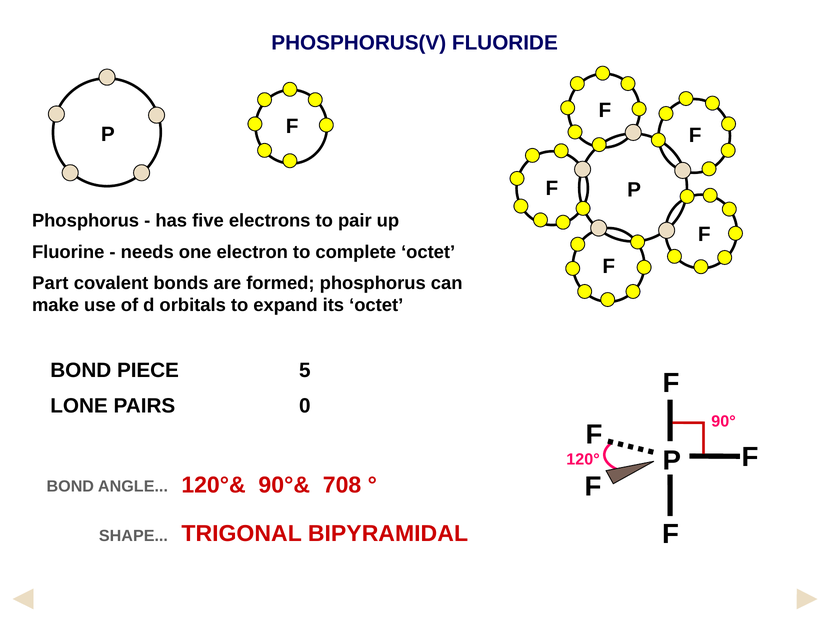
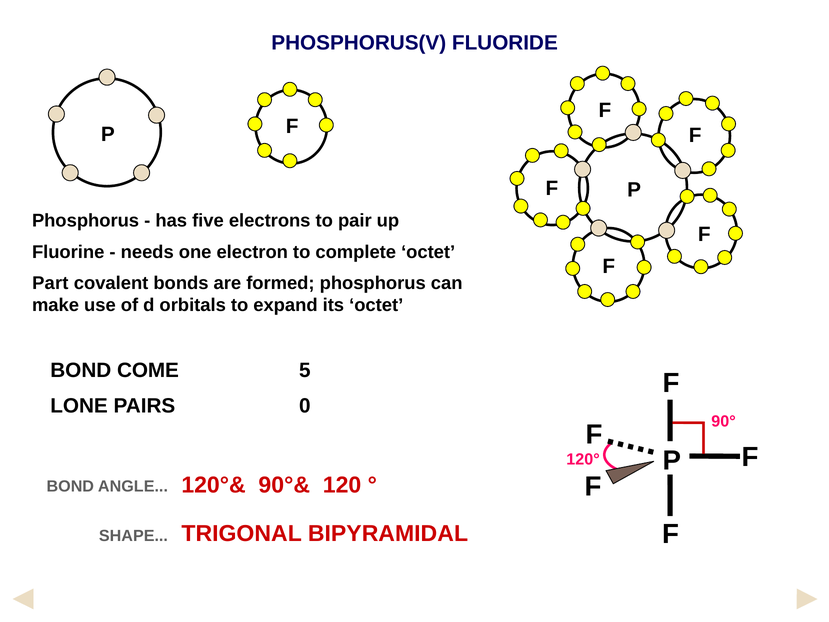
PIECE: PIECE -> COME
708: 708 -> 120
